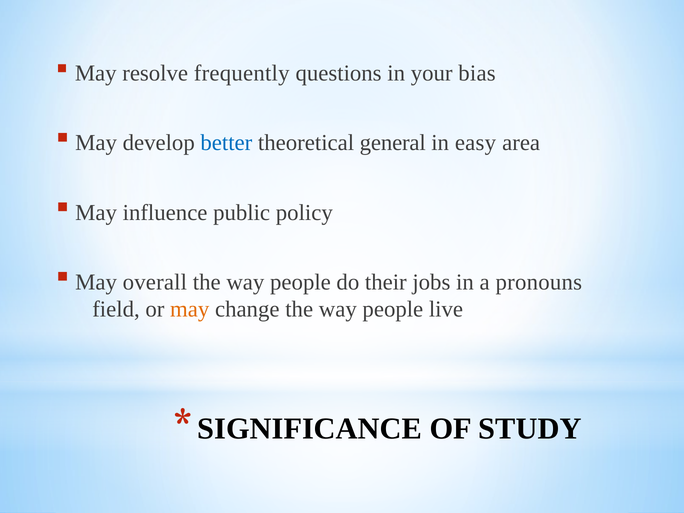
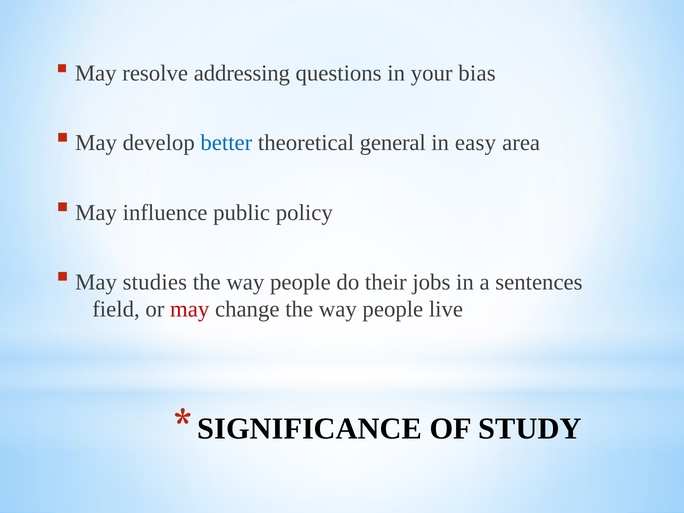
frequently: frequently -> addressing
overall: overall -> studies
pronouns: pronouns -> sentences
may at (190, 309) colour: orange -> red
